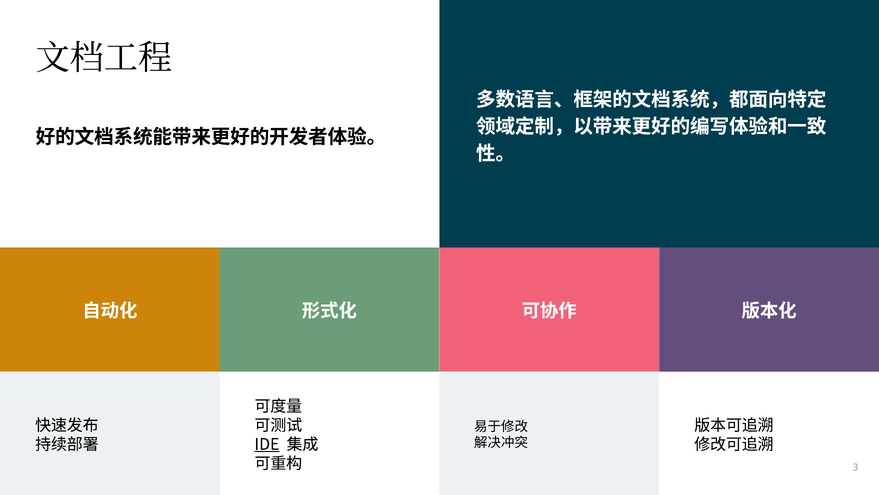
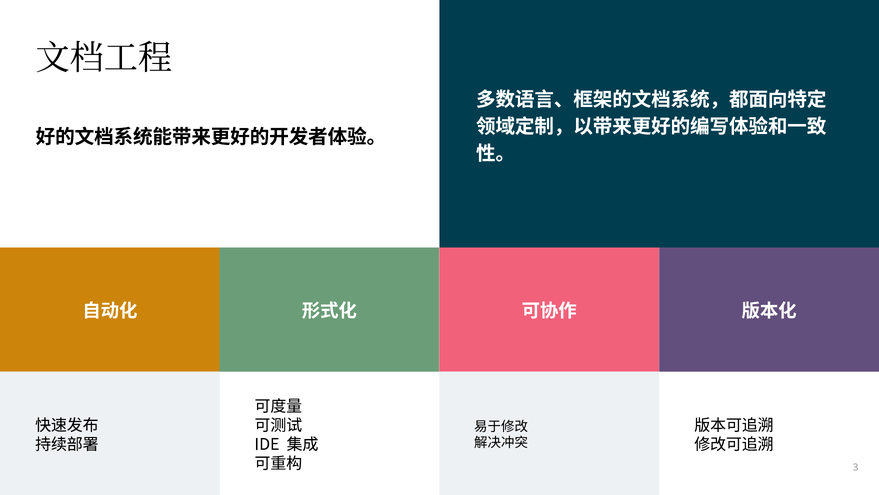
IDE underline: present -> none
